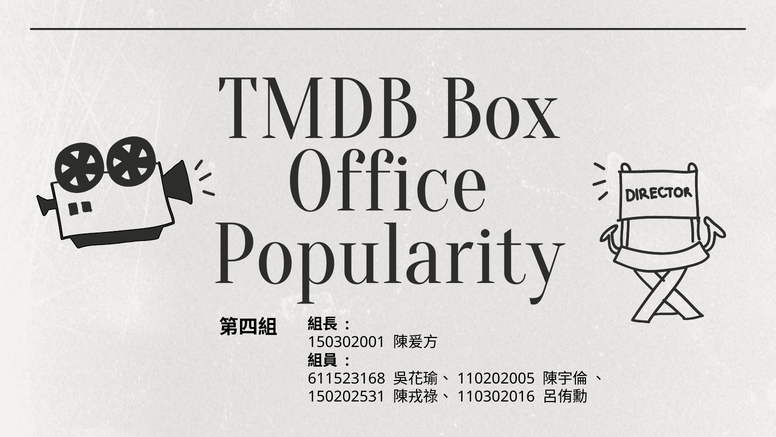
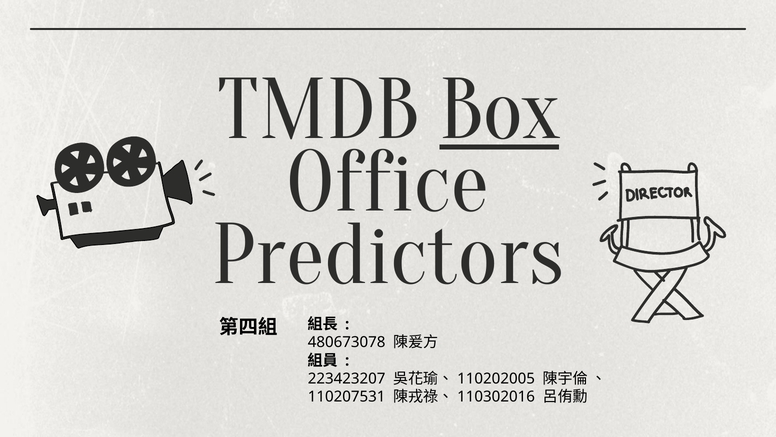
Box underline: none -> present
Popularity: Popularity -> Predictors
150302001: 150302001 -> 480673078
611523168: 611523168 -> 223423207
150202531: 150202531 -> 110207531
